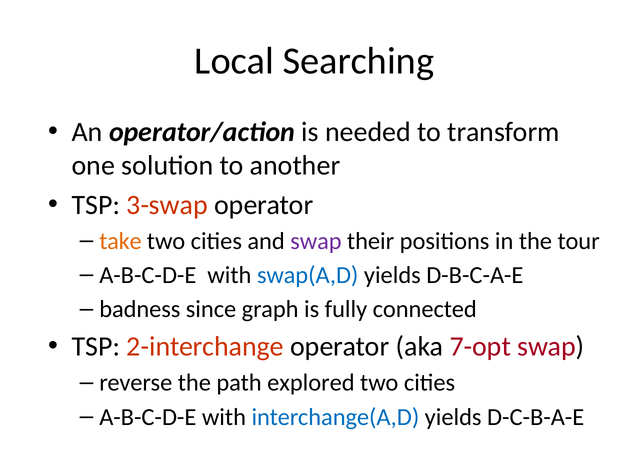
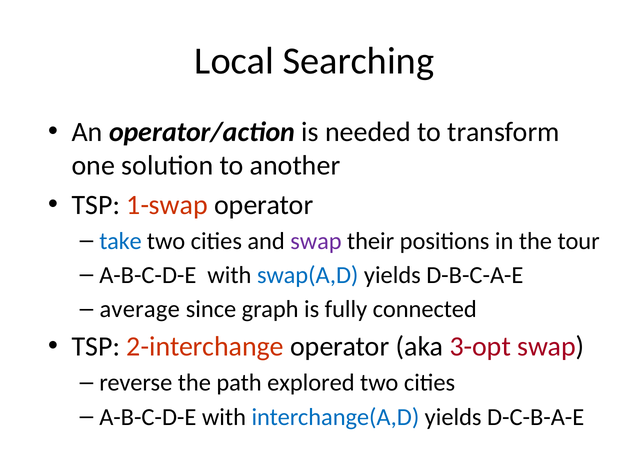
3-swap: 3-swap -> 1-swap
take colour: orange -> blue
badness: badness -> average
7-opt: 7-opt -> 3-opt
